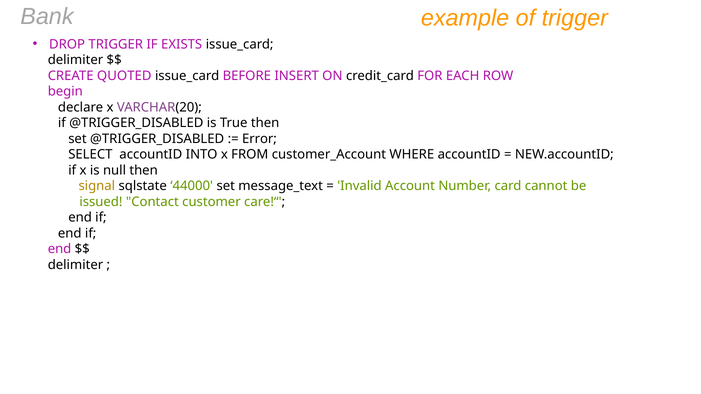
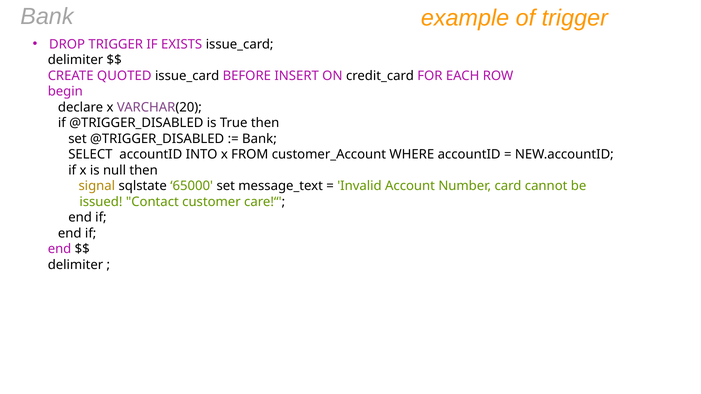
Error at (259, 139): Error -> Bank
44000: 44000 -> 65000
